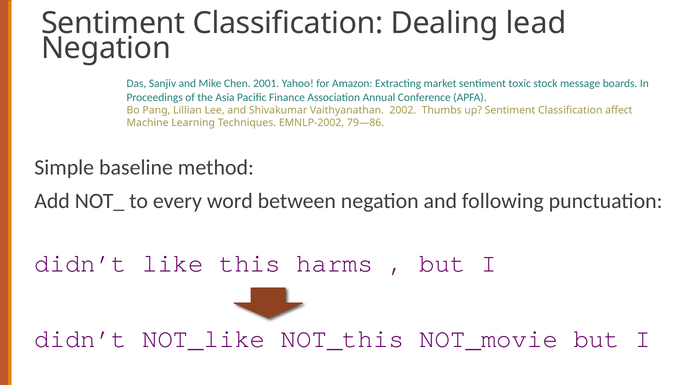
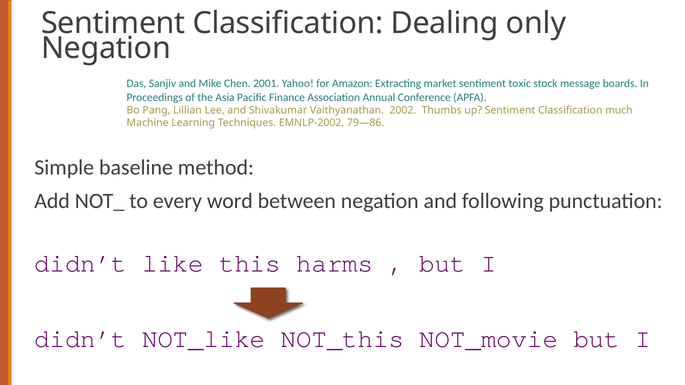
lead: lead -> only
affect: affect -> much
